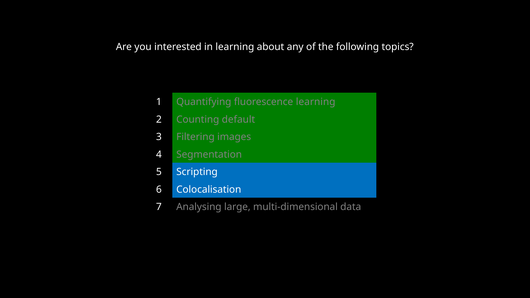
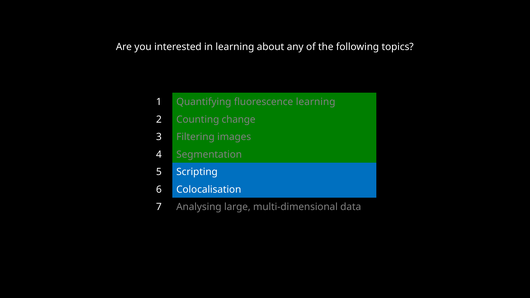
default: default -> change
